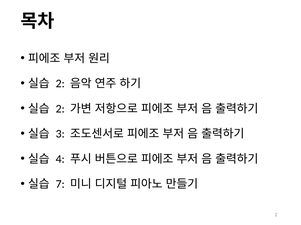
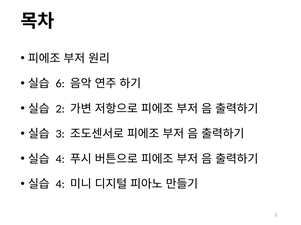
2 at (60, 84): 2 -> 6
7 at (60, 185): 7 -> 4
